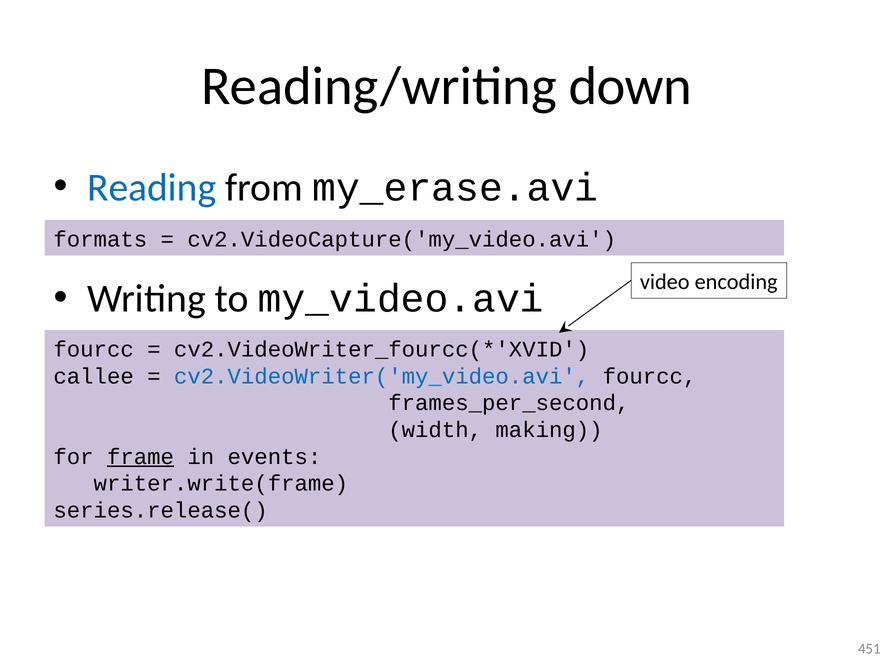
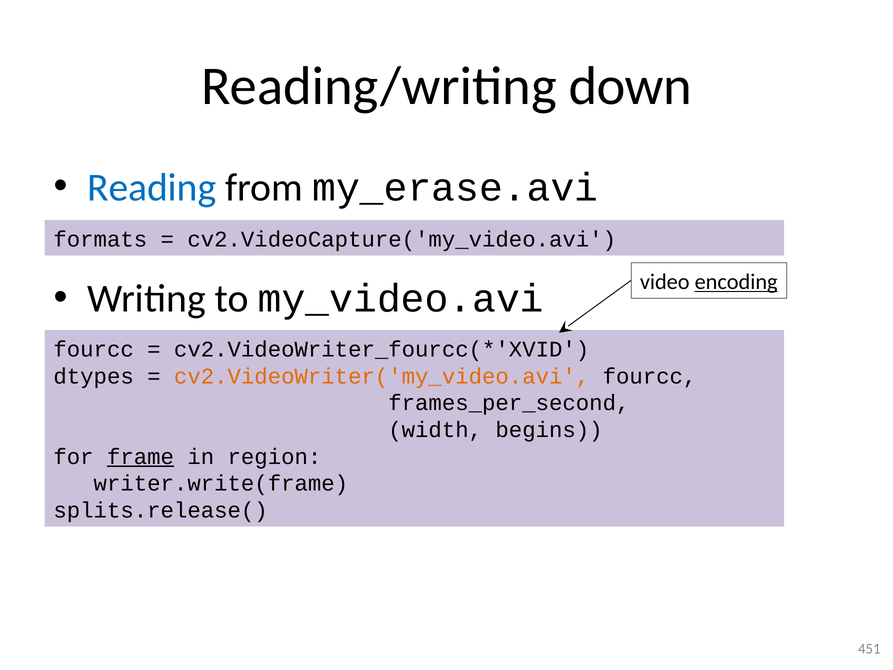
encoding underline: none -> present
callee: callee -> dtypes
cv2.VideoWriter('my_video.avi colour: blue -> orange
making: making -> begins
events: events -> region
series.release(: series.release( -> splits.release(
